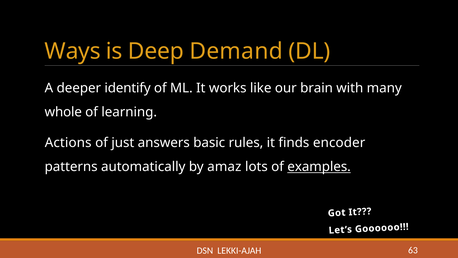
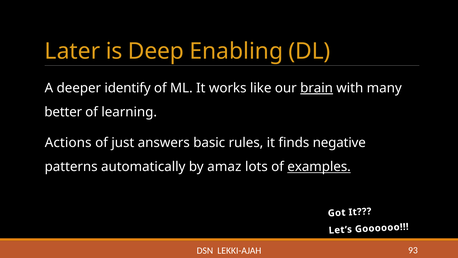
Ways: Ways -> Later
Demand: Demand -> Enabling
brain underline: none -> present
whole: whole -> better
encoder: encoder -> negative
63: 63 -> 93
